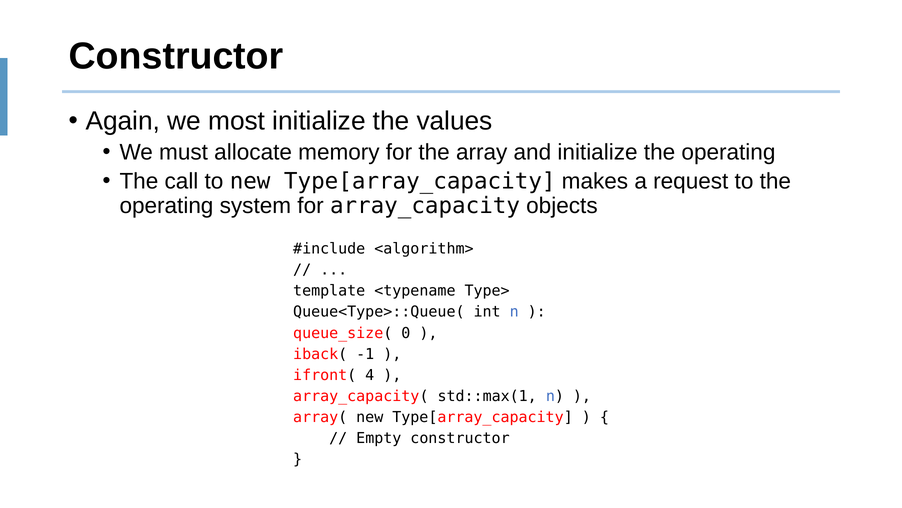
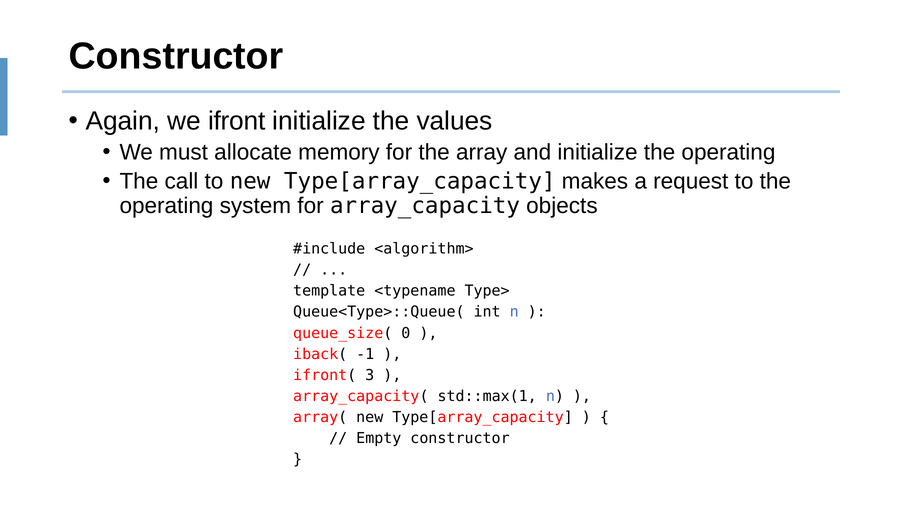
most: most -> ifront
4: 4 -> 3
